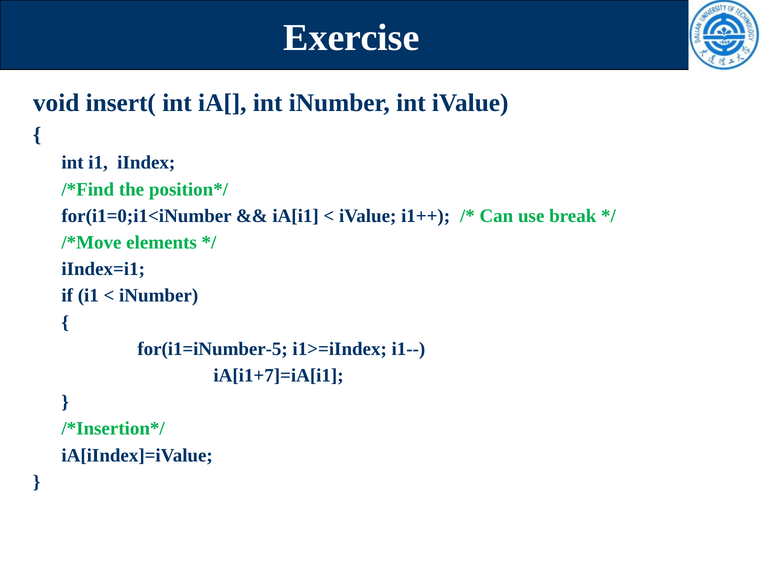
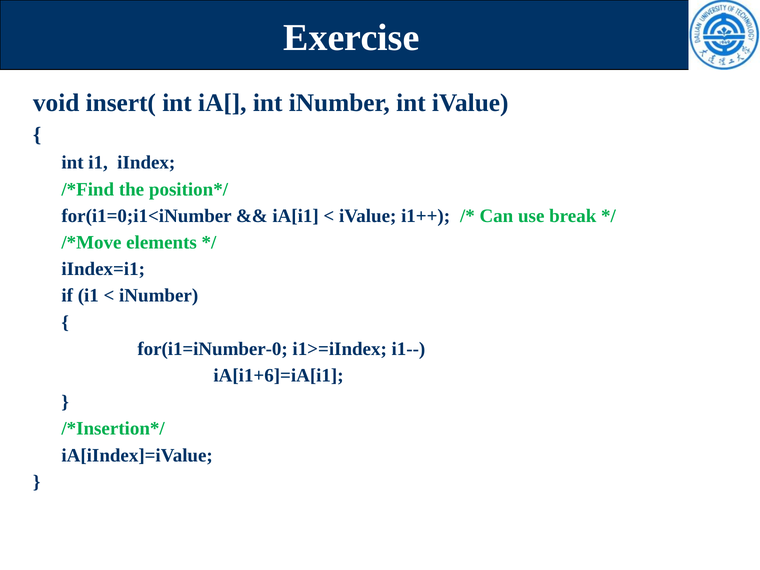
for(i1=iNumber-5: for(i1=iNumber-5 -> for(i1=iNumber-0
iA[i1+7]=iA[i1: iA[i1+7]=iA[i1 -> iA[i1+6]=iA[i1
